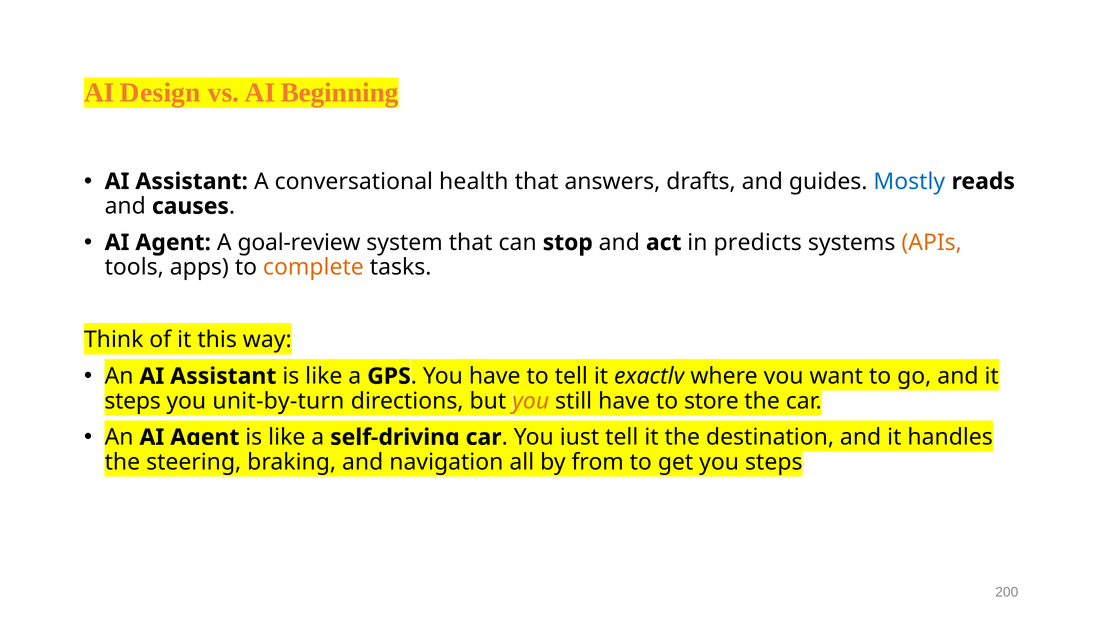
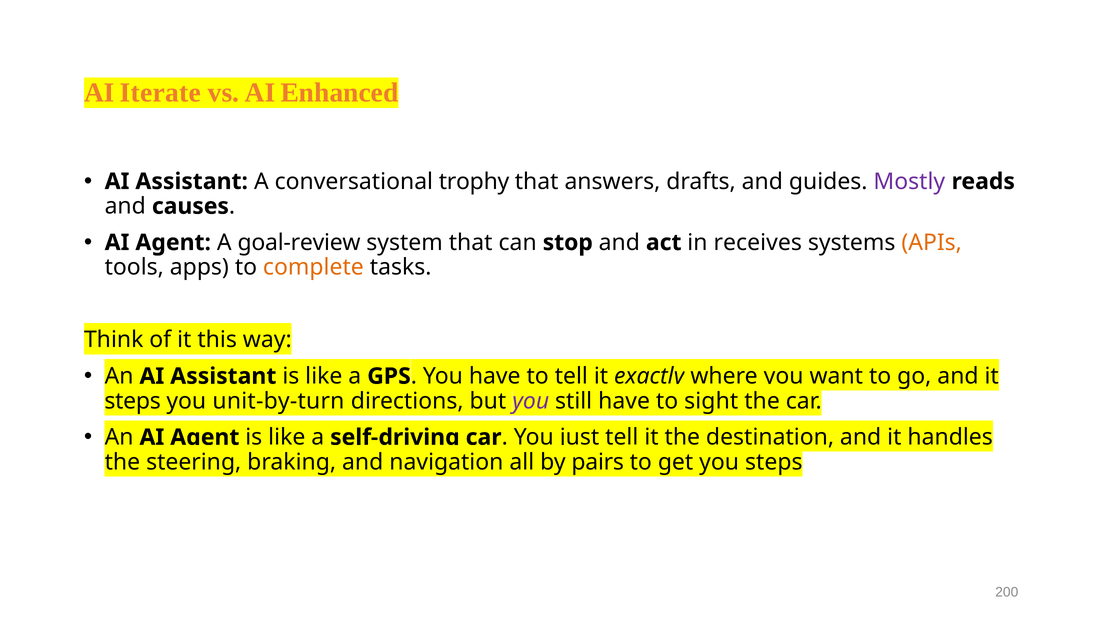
Design: Design -> Iterate
Beginning: Beginning -> Enhanced
health: health -> trophy
Mostly colour: blue -> purple
predicts: predicts -> receives
you at (531, 401) colour: orange -> purple
store: store -> sight
from: from -> pairs
